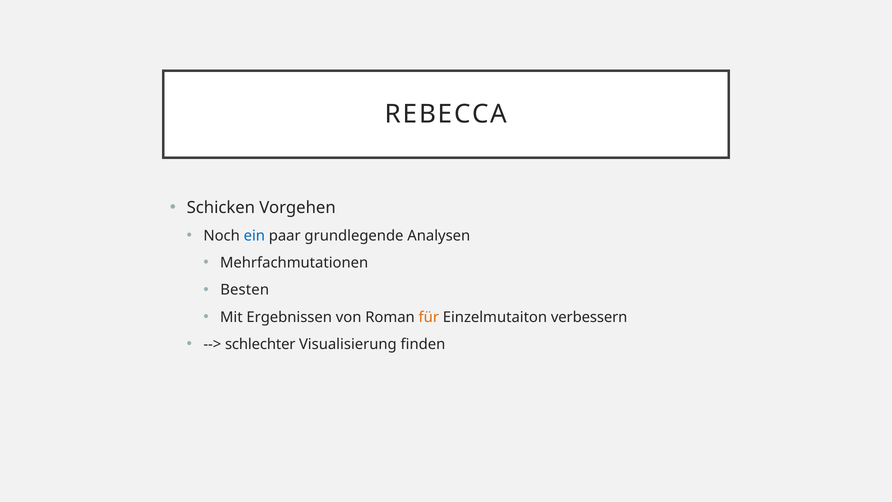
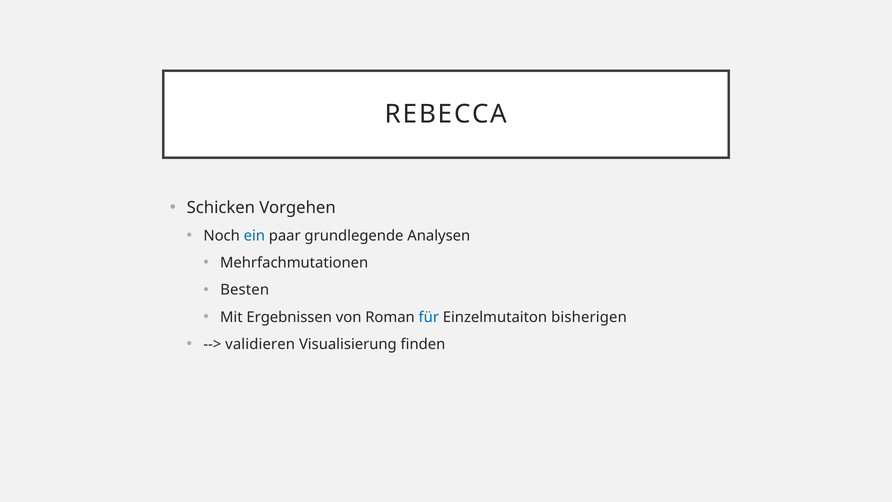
für colour: orange -> blue
verbessern: verbessern -> bisherigen
schlechter: schlechter -> validieren
